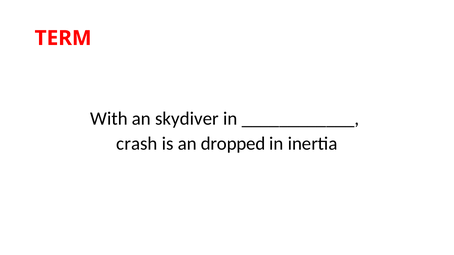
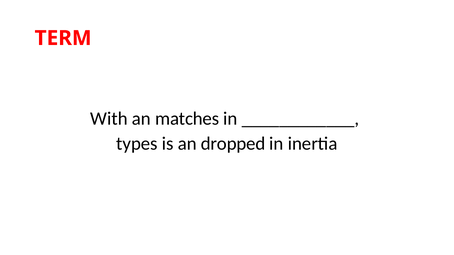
skydiver: skydiver -> matches
crash: crash -> types
